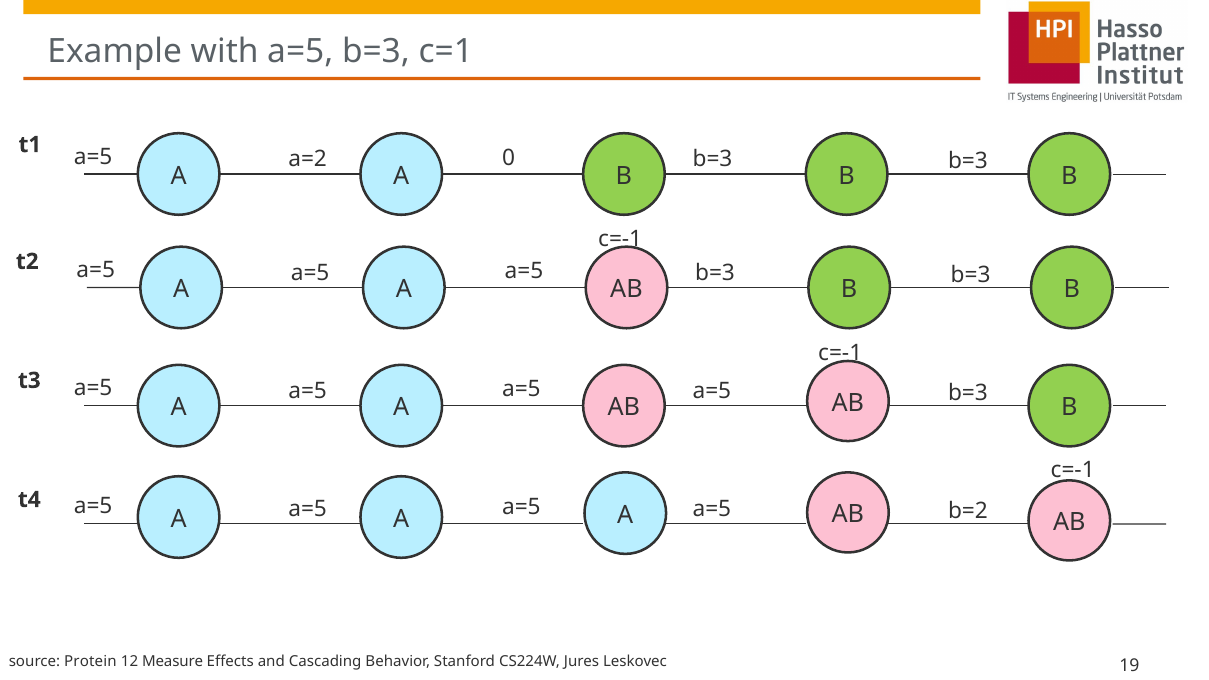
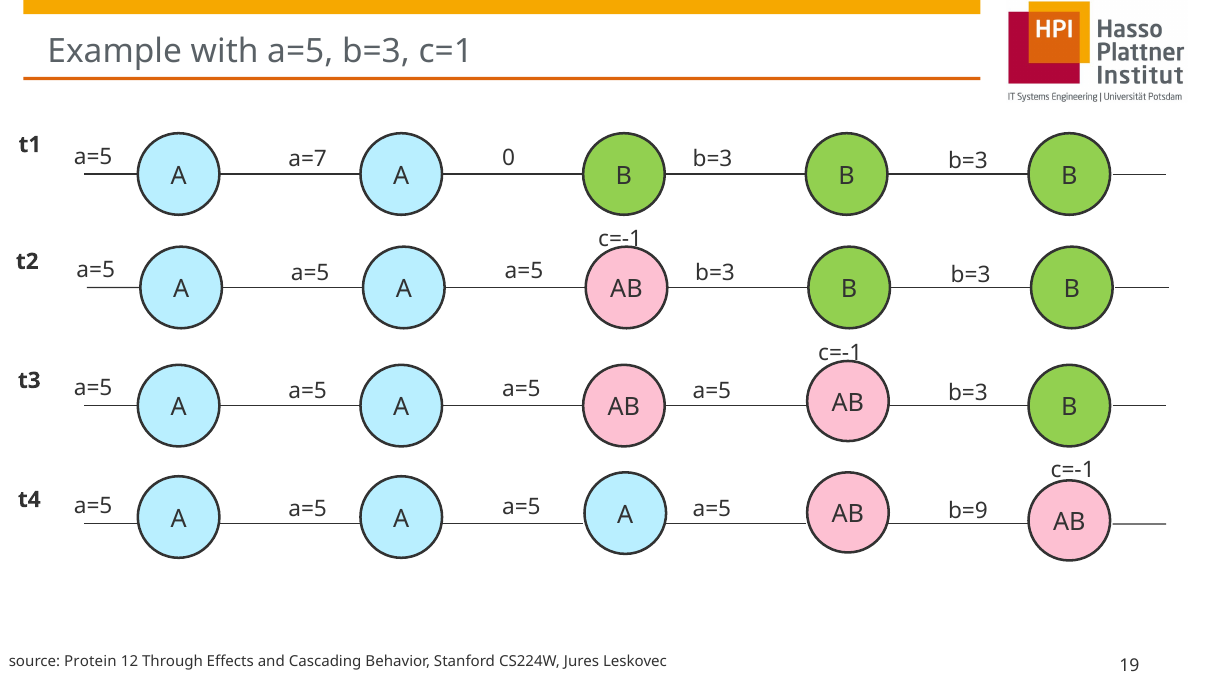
a=2: a=2 -> a=7
b=2: b=2 -> b=9
Measure: Measure -> Through
